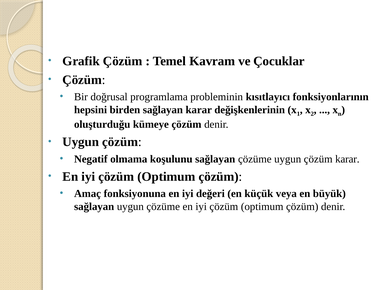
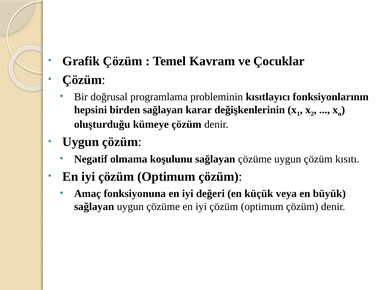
çözüm karar: karar -> kısıtı
